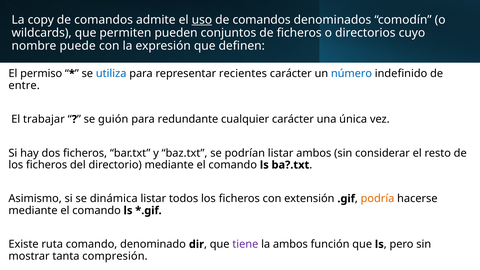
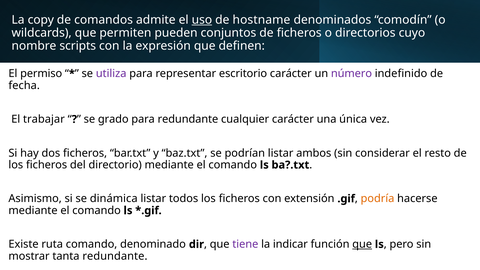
comandos at (262, 20): comandos -> hostname
puede: puede -> scripts
utiliza colour: blue -> purple
recientes: recientes -> escritorio
número colour: blue -> purple
entre: entre -> fecha
guión: guión -> grado
la ambos: ambos -> indicar
que at (362, 244) underline: none -> present
tanta compresión: compresión -> redundante
